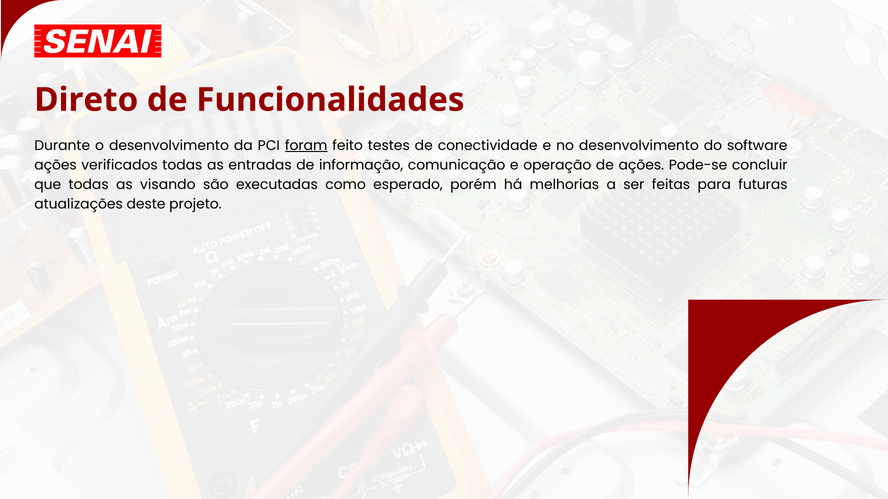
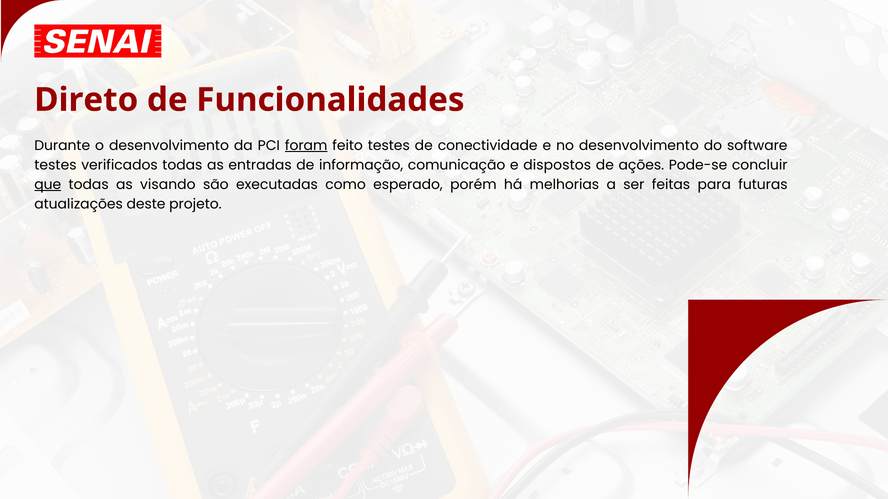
ações at (56, 165): ações -> testes
operação: operação -> dispostos
que underline: none -> present
